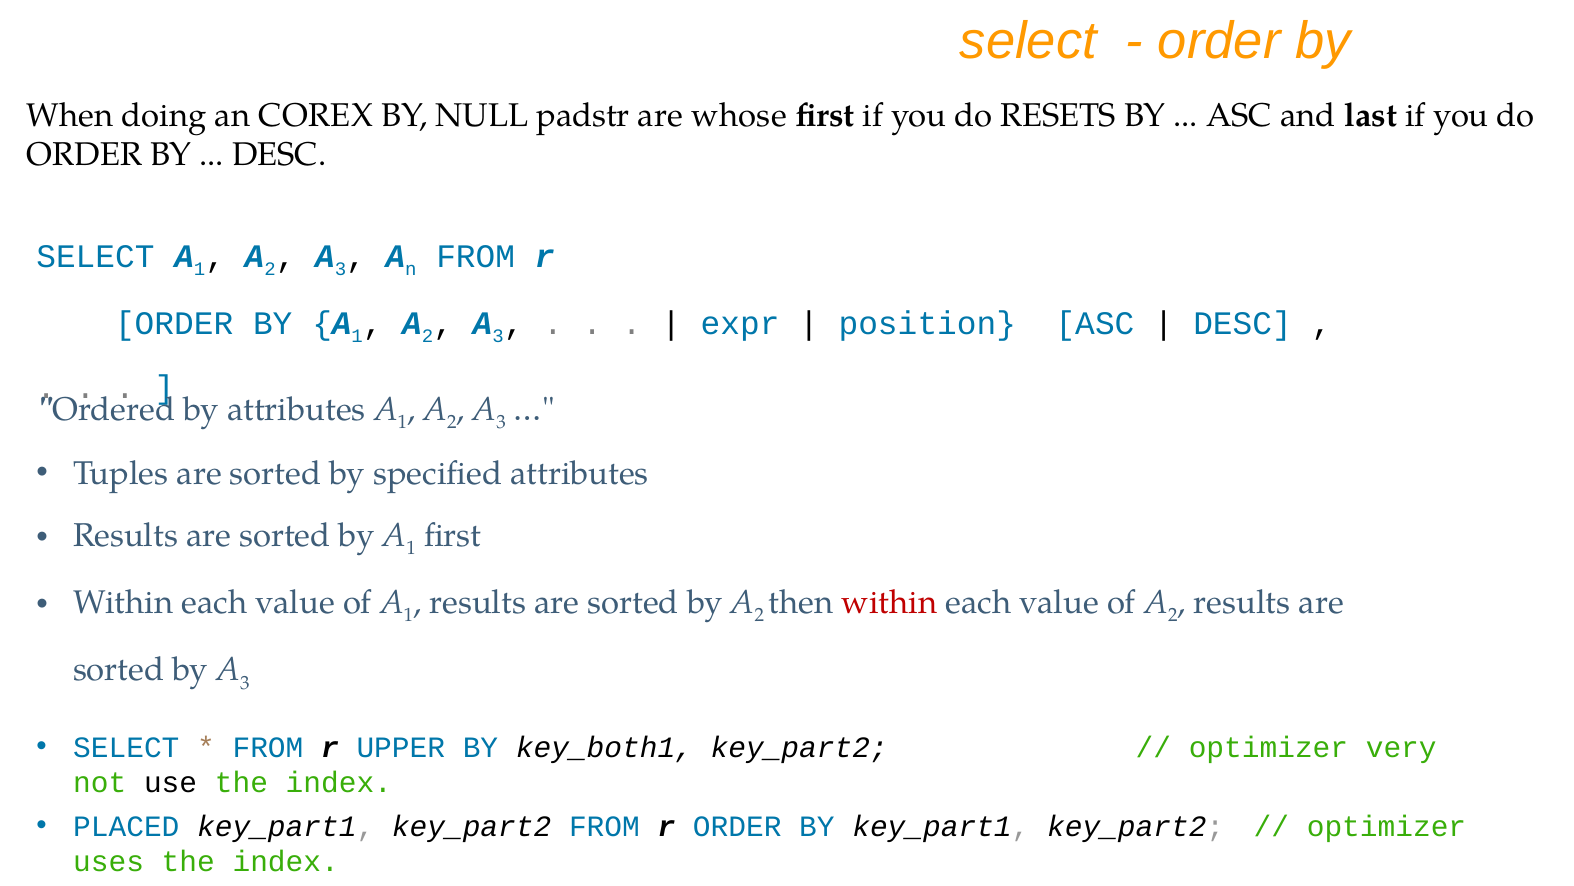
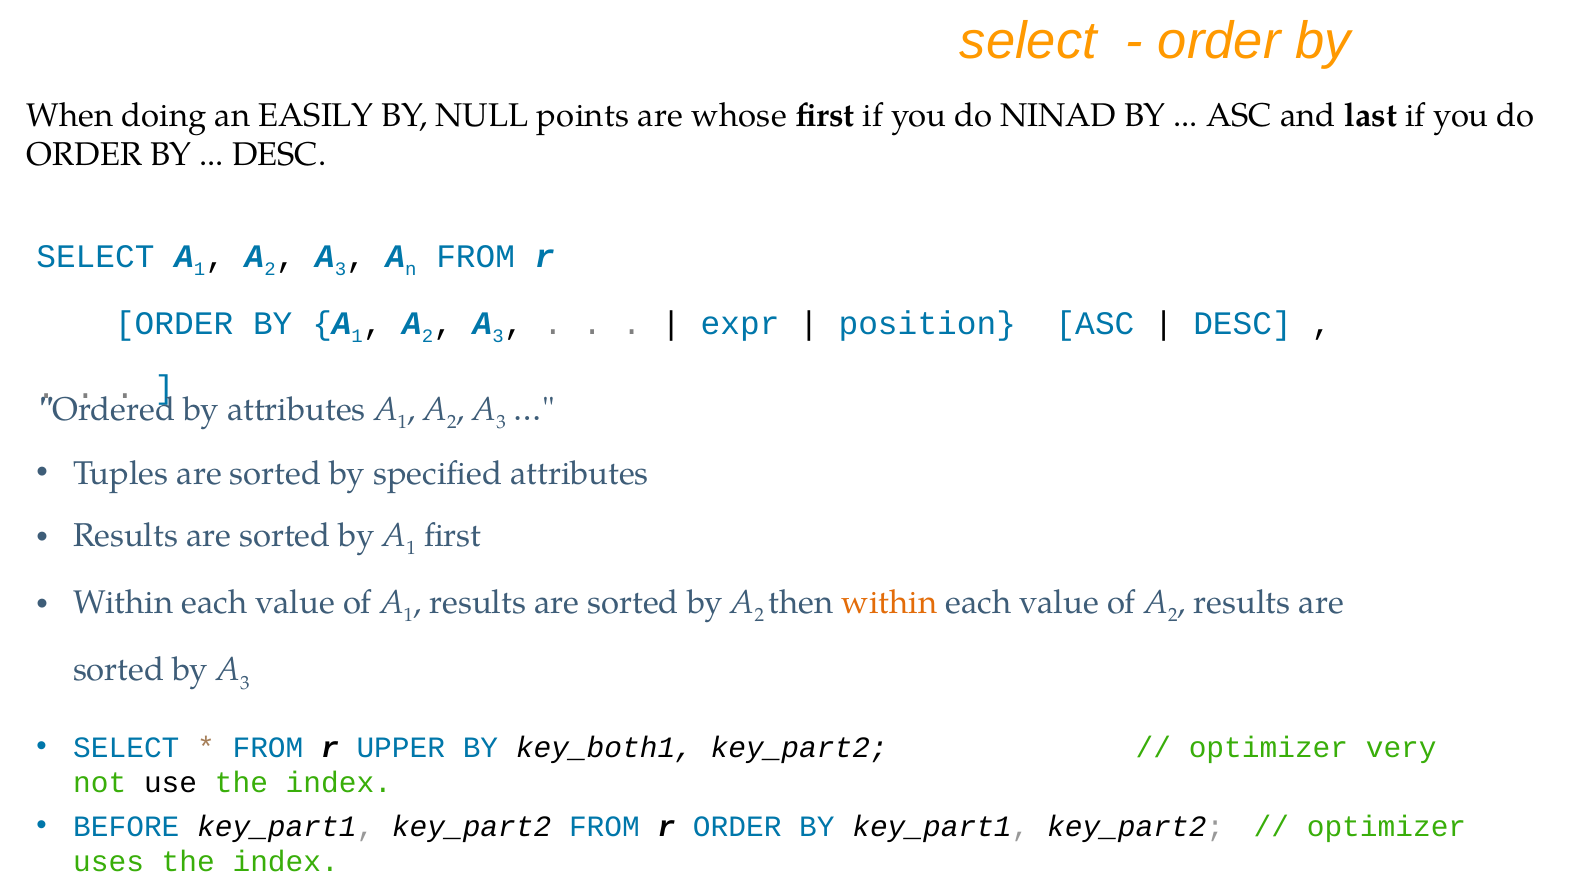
COREX: COREX -> EASILY
padstr: padstr -> points
RESETS: RESETS -> NINAD
within at (890, 602) colour: red -> orange
PLACED: PLACED -> BEFORE
